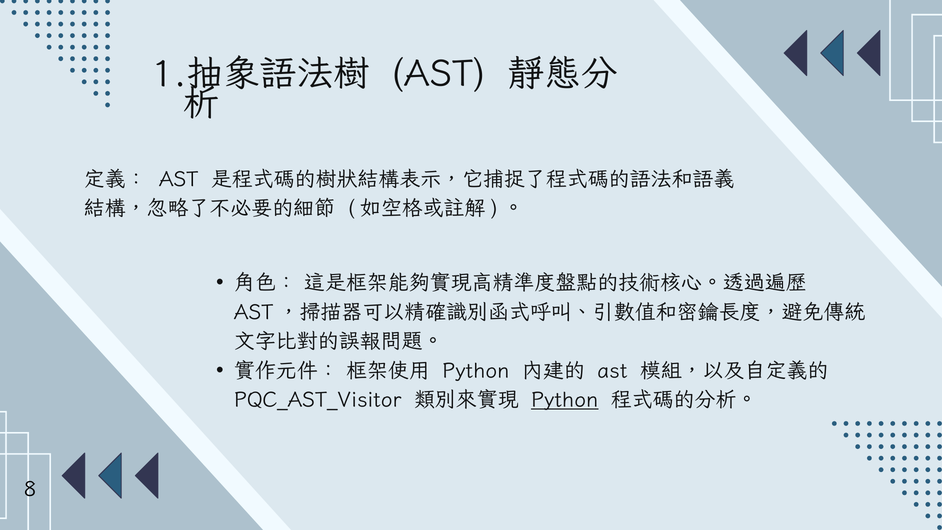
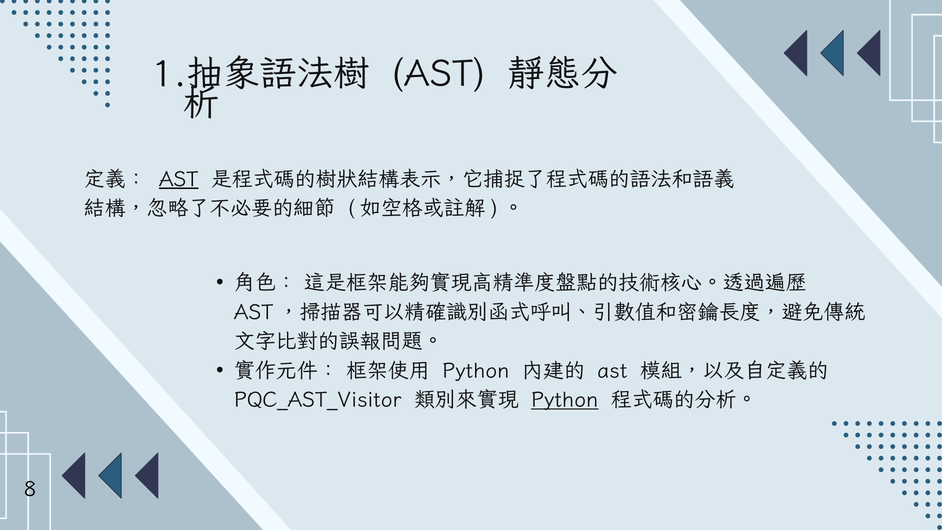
AST at (179, 179) underline: none -> present
